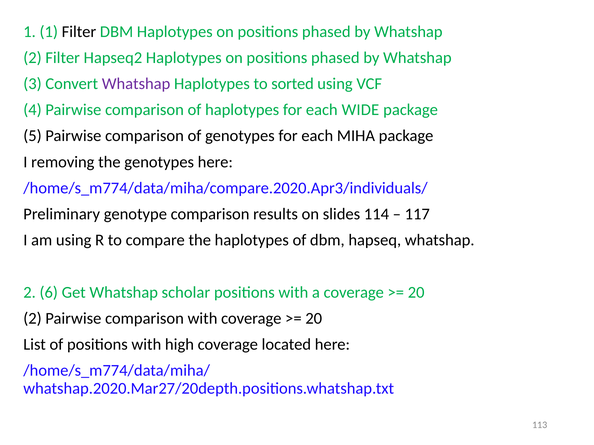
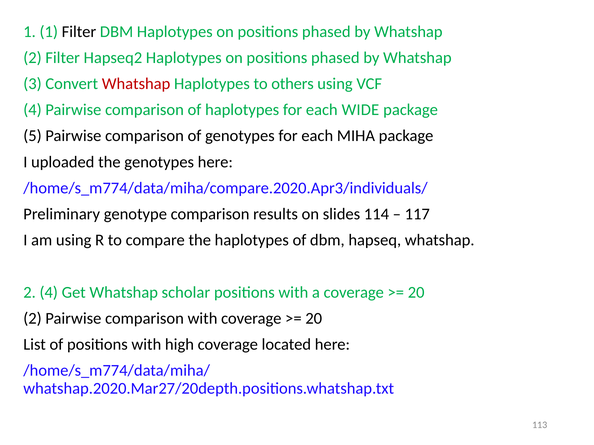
Whatshap at (136, 84) colour: purple -> red
sorted: sorted -> others
removing: removing -> uploaded
2 6: 6 -> 4
